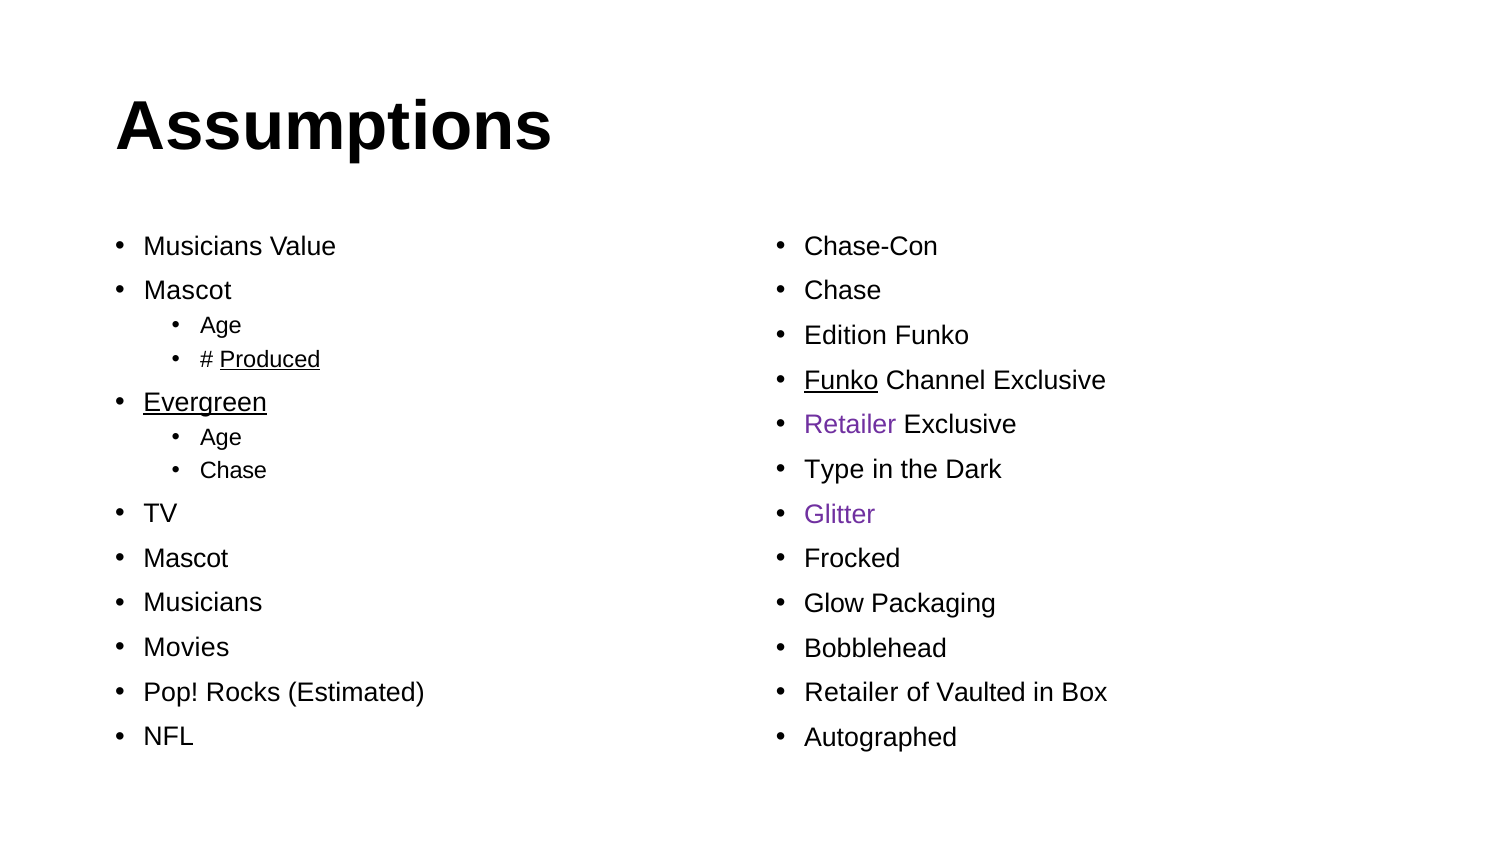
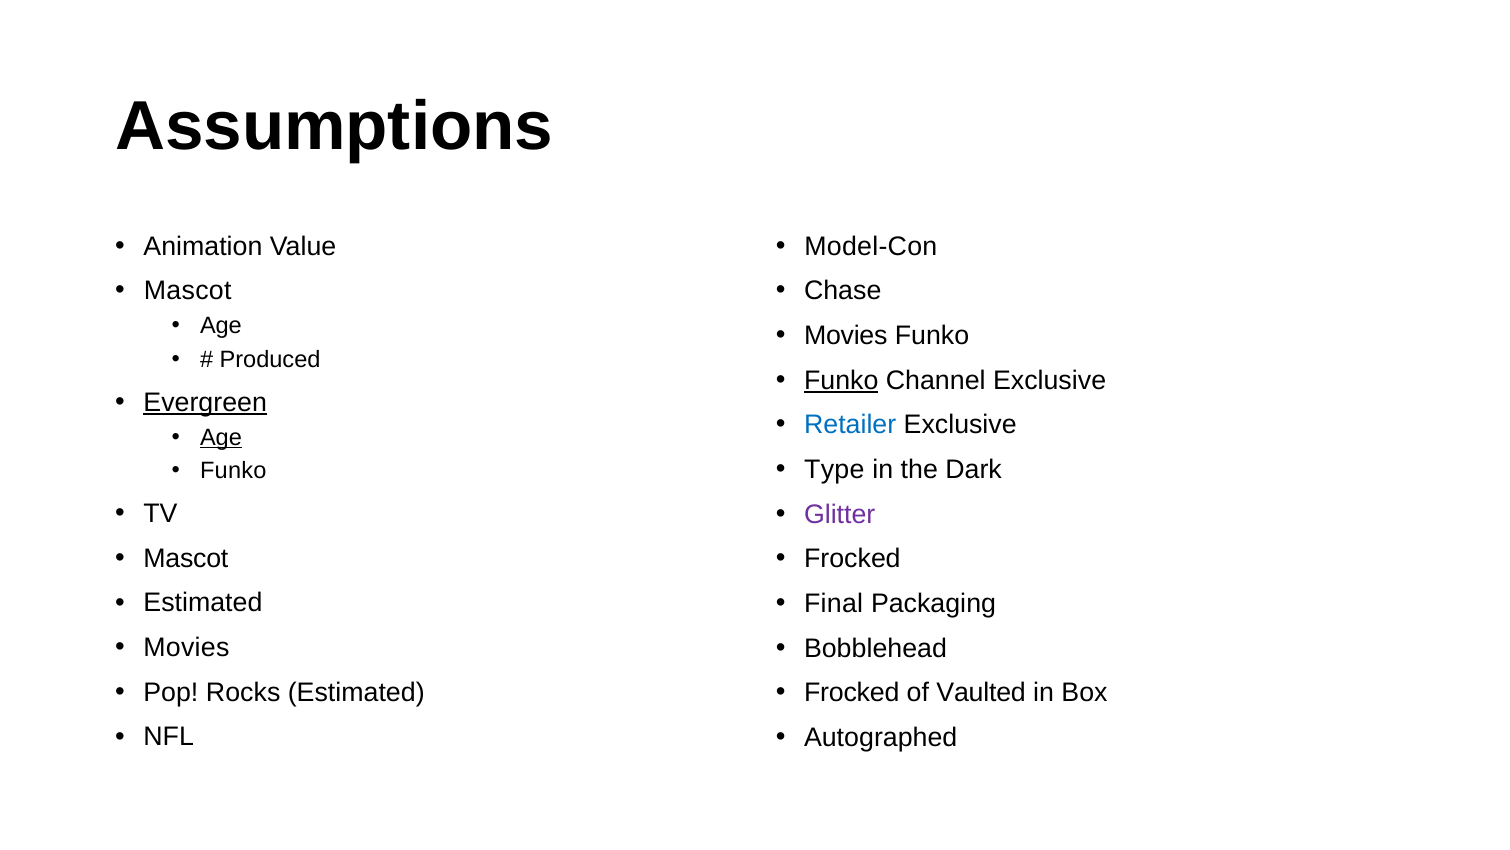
Musicians at (203, 246): Musicians -> Animation
Chase-Con: Chase-Con -> Model-Con
Edition at (846, 335): Edition -> Movies
Produced underline: present -> none
Retailer at (850, 425) colour: purple -> blue
Age at (221, 437) underline: none -> present
Chase at (234, 470): Chase -> Funko
Musicians at (203, 603): Musicians -> Estimated
Glow: Glow -> Final
Retailer at (851, 692): Retailer -> Frocked
